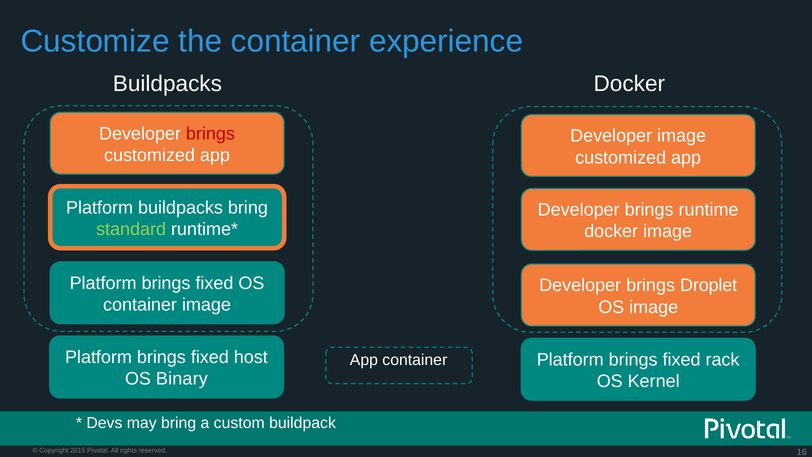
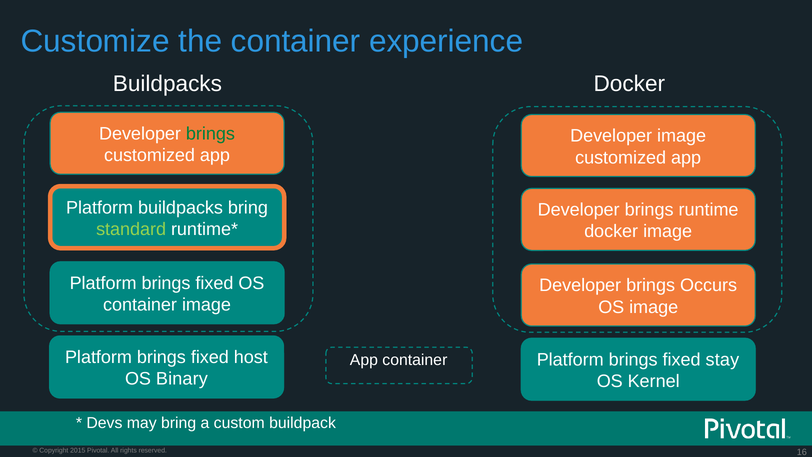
brings at (210, 134) colour: red -> green
Droplet: Droplet -> Occurs
rack: rack -> stay
